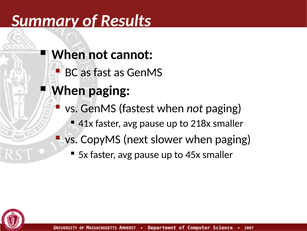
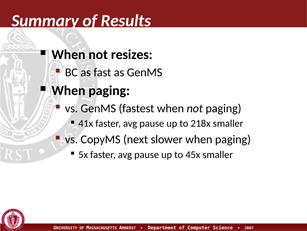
cannot: cannot -> resizes
